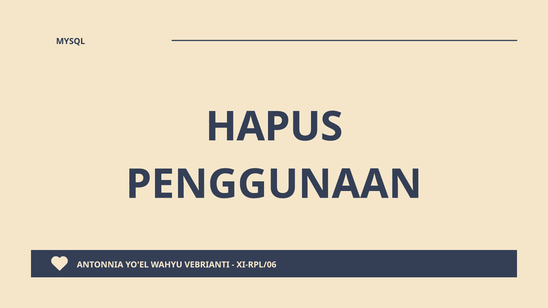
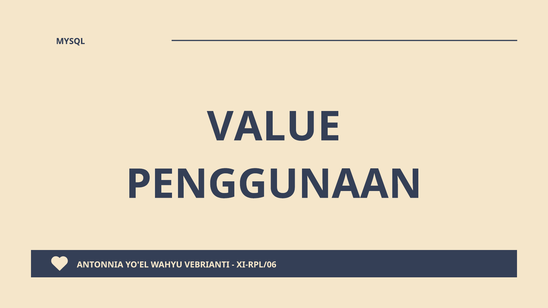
HAPUS: HAPUS -> VALUE
